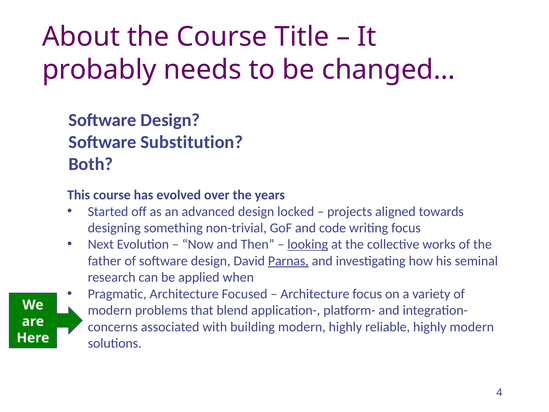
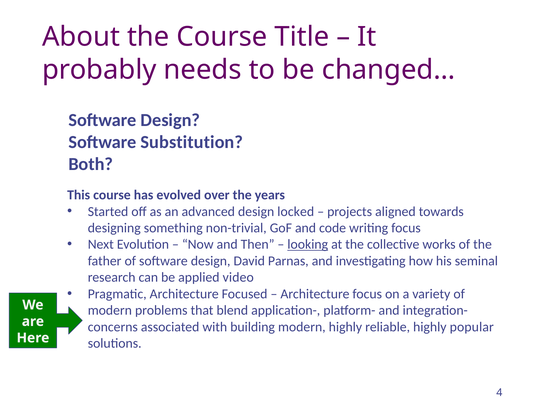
Parnas underline: present -> none
when: when -> video
highly modern: modern -> popular
